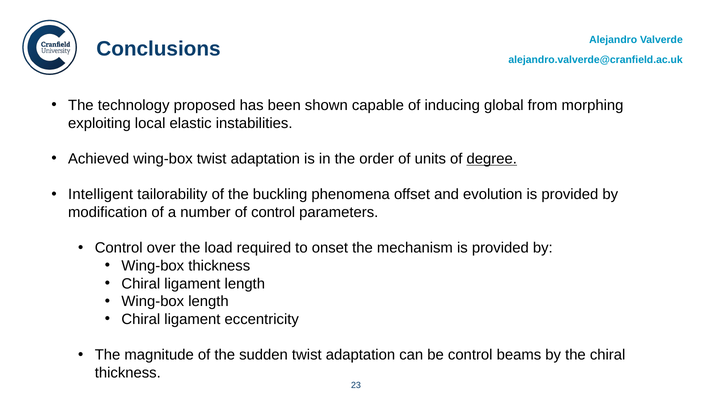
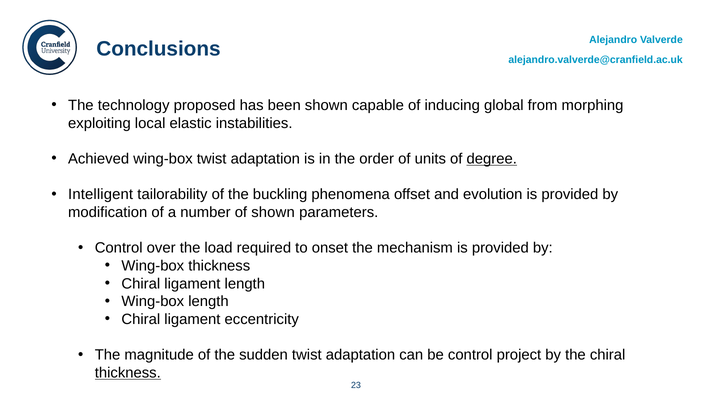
of control: control -> shown
beams: beams -> project
thickness at (128, 372) underline: none -> present
